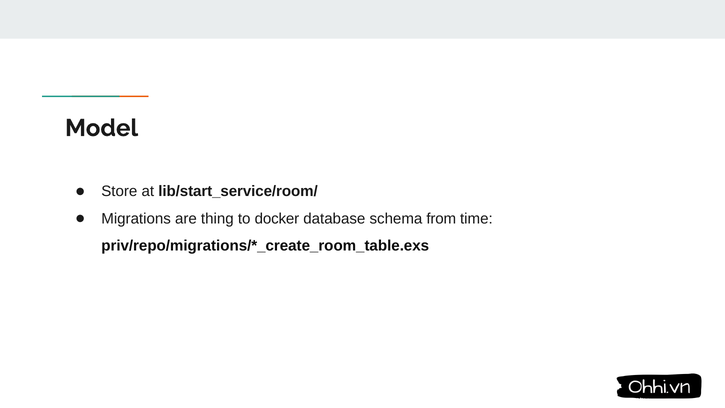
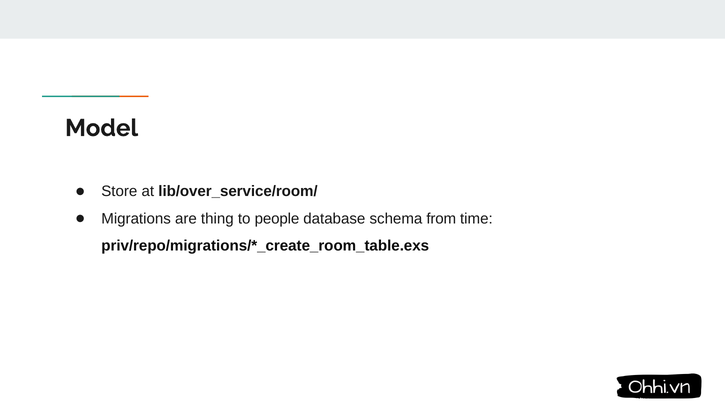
lib/start_service/room/: lib/start_service/room/ -> lib/over_service/room/
docker: docker -> people
